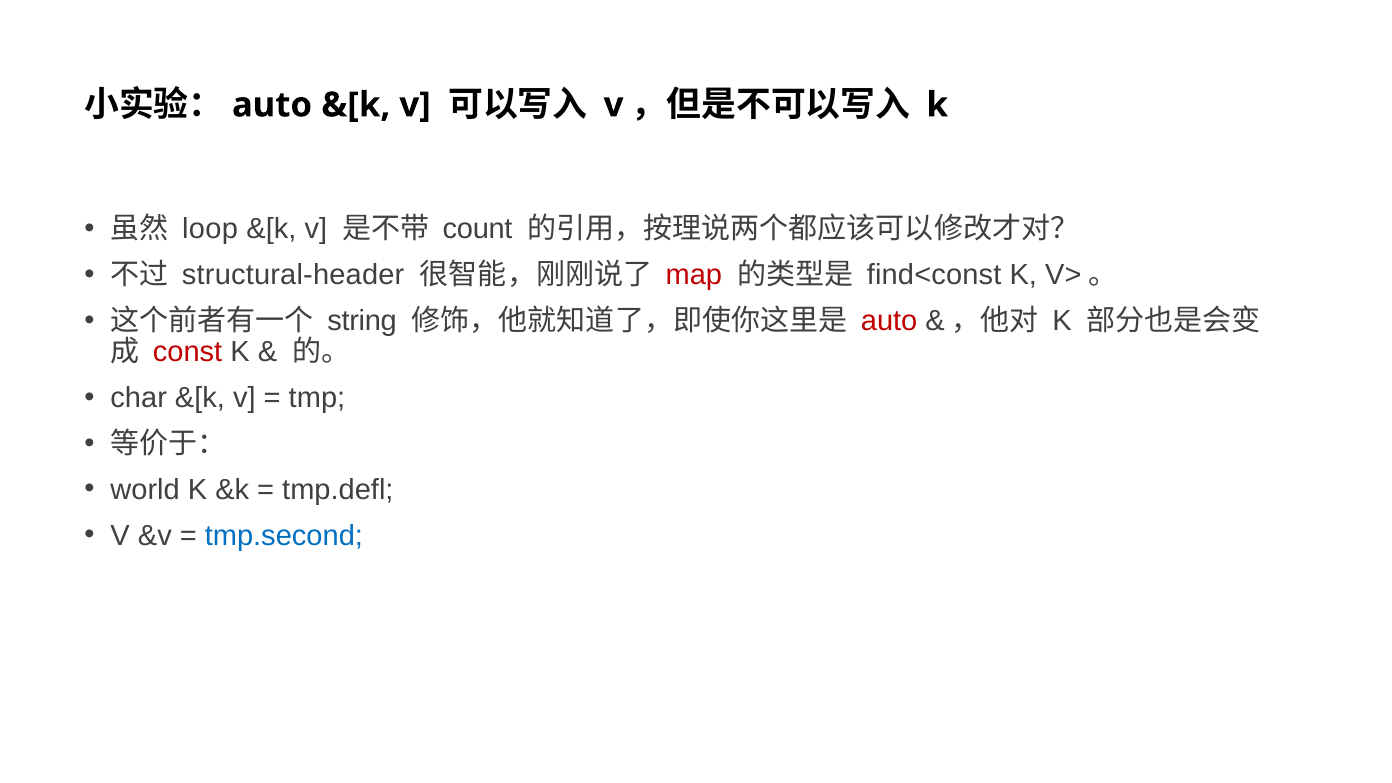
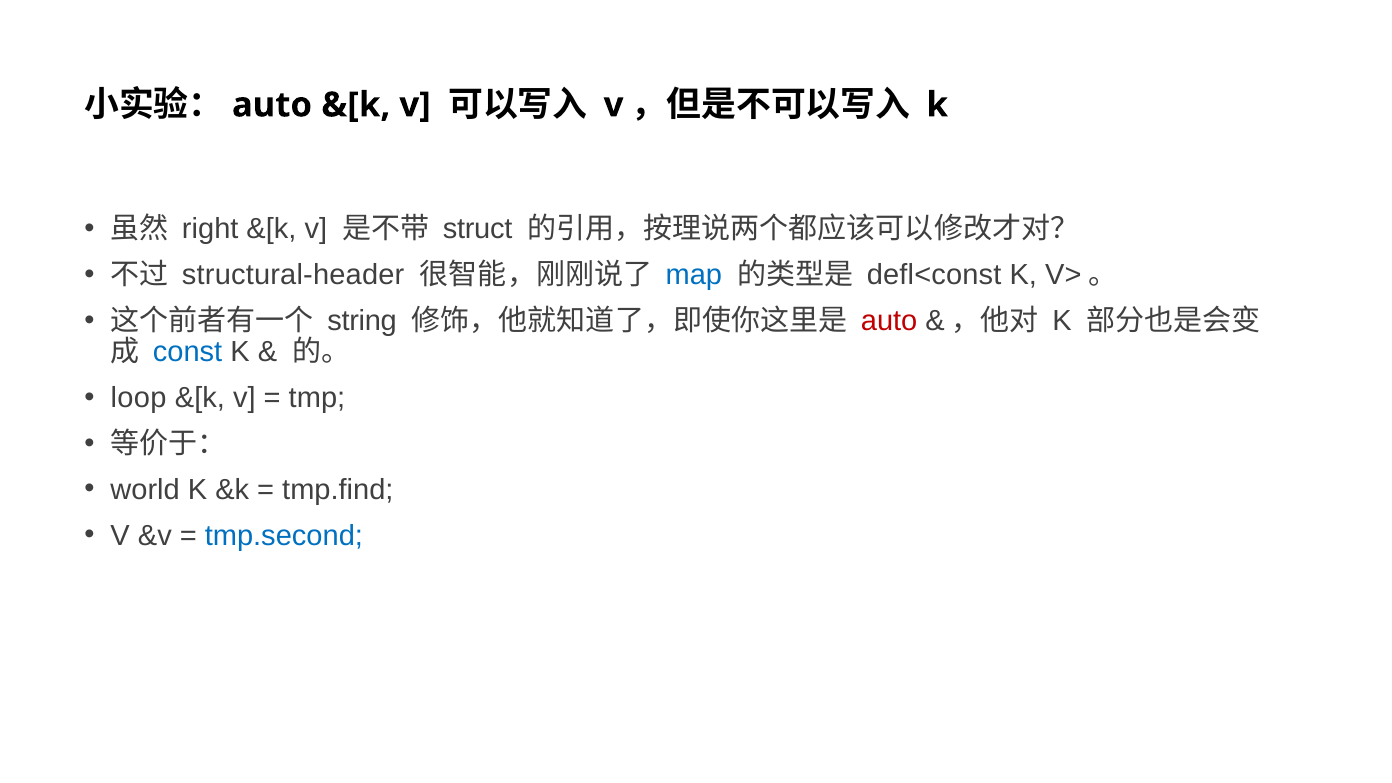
loop: loop -> right
count: count -> struct
map colour: red -> blue
find<const: find<const -> defl<const
const colour: red -> blue
char: char -> loop
tmp.defl: tmp.defl -> tmp.find
